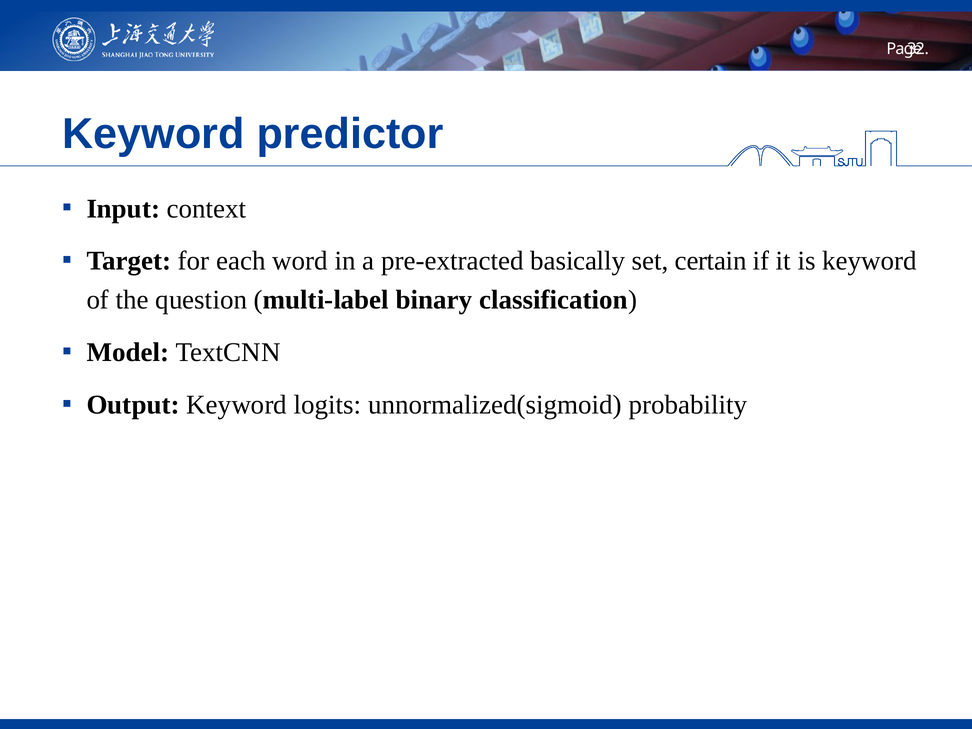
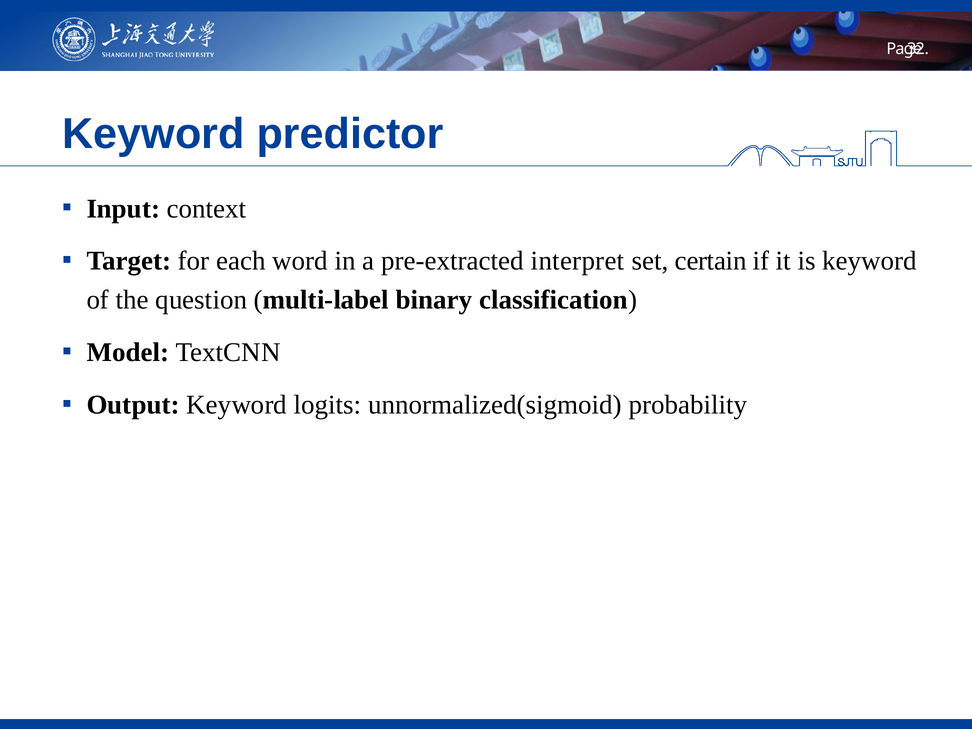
basically: basically -> interpret
